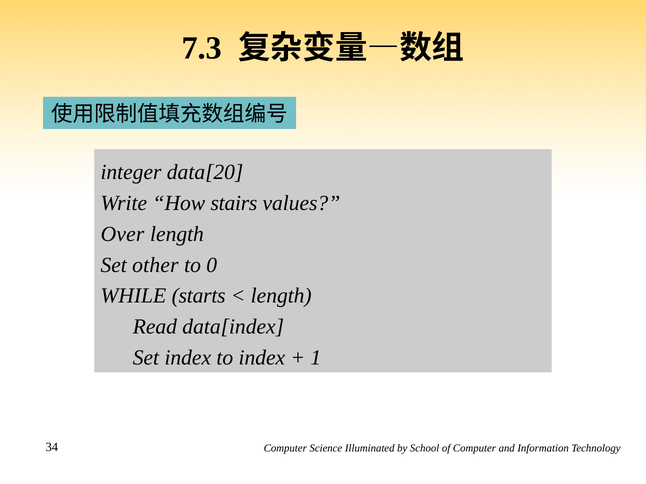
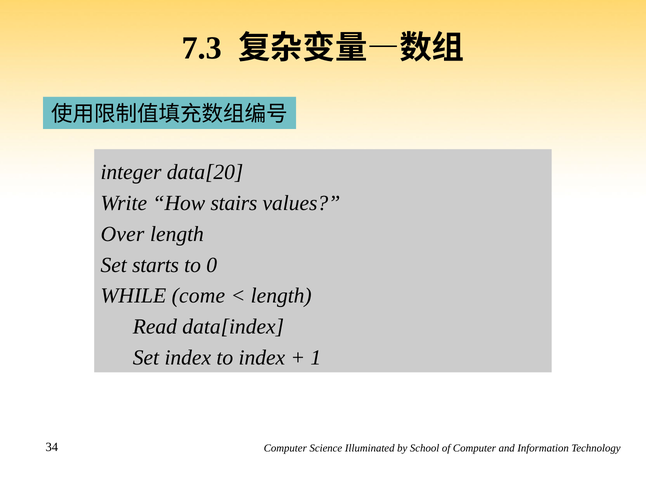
other: other -> starts
starts: starts -> come
